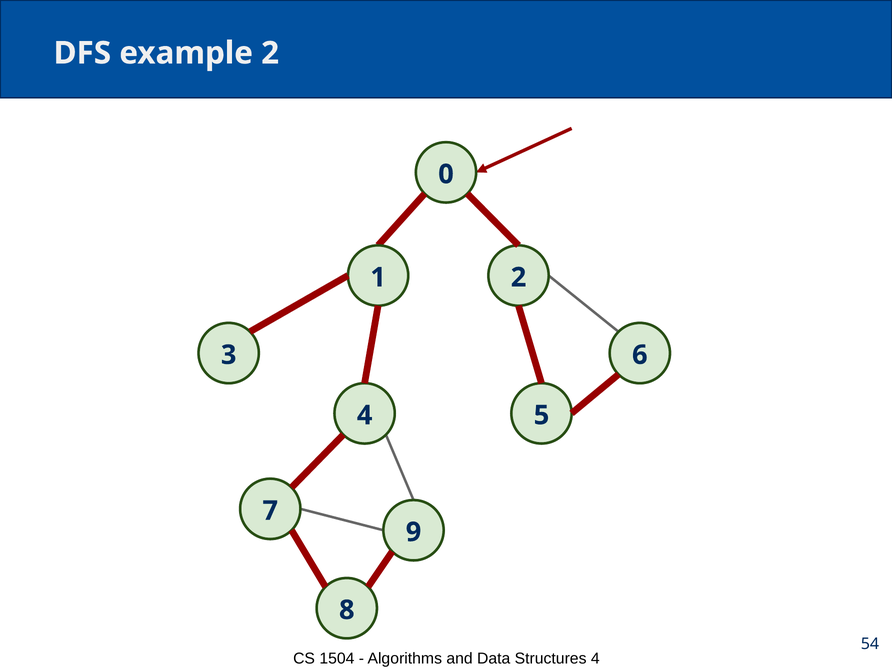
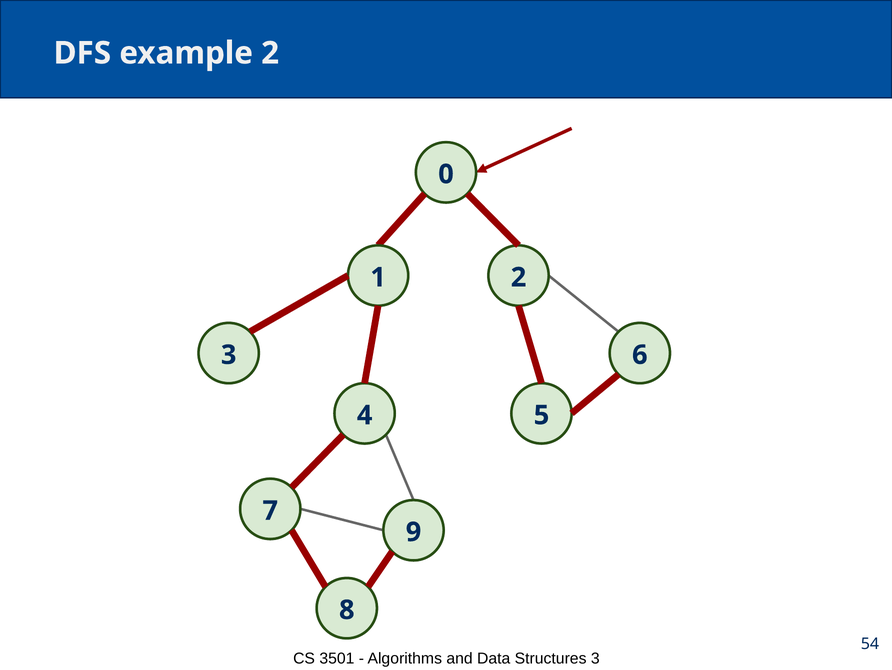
1504: 1504 -> 3501
Structures 4: 4 -> 3
